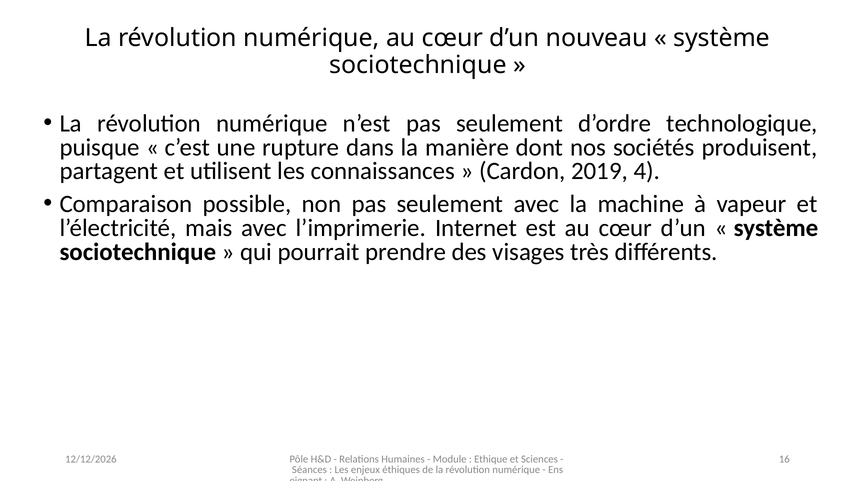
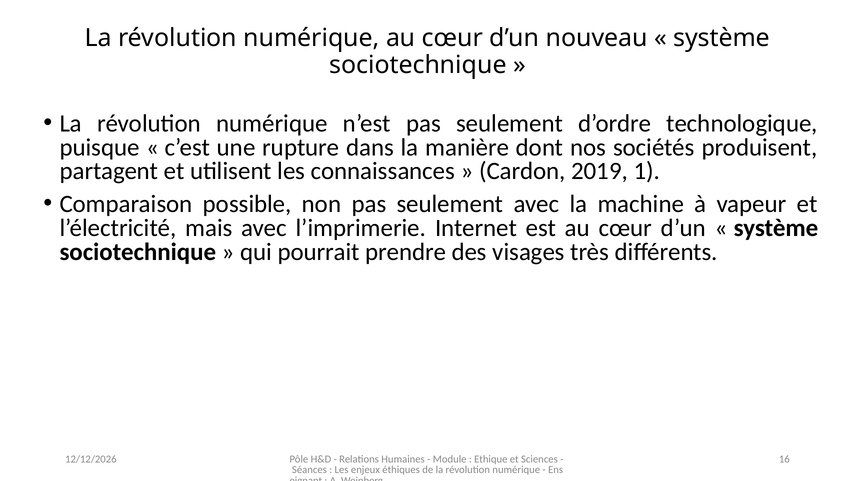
4: 4 -> 1
